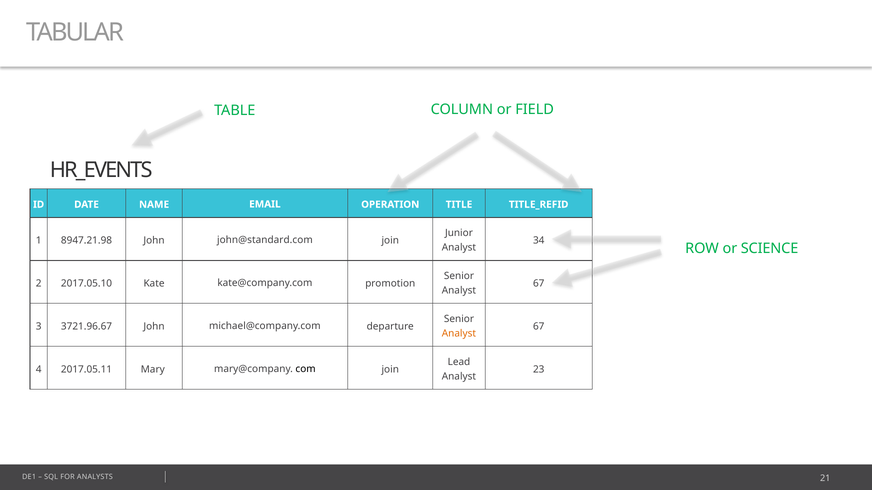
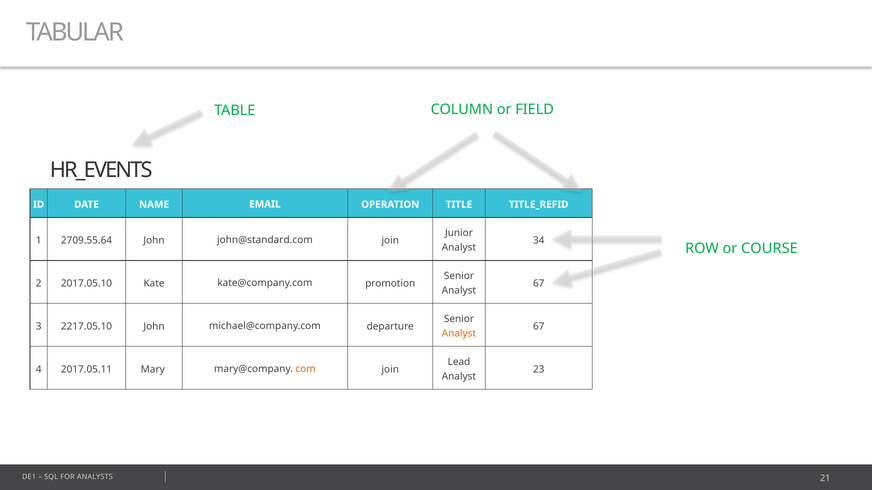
8947.21.98: 8947.21.98 -> 2709.55.64
SCIENCE: SCIENCE -> COURSE
3721.96.67: 3721.96.67 -> 2217.05.10
com colour: black -> orange
